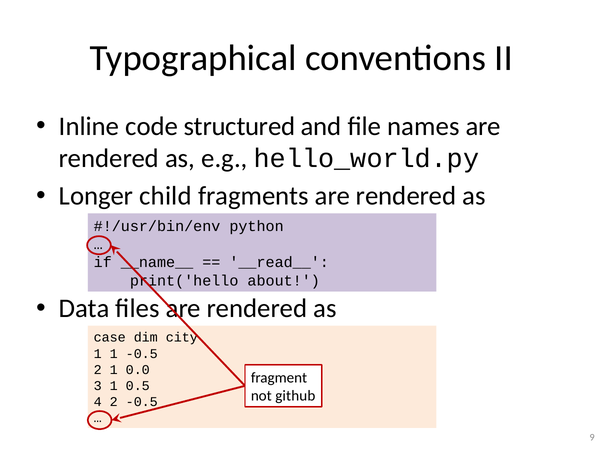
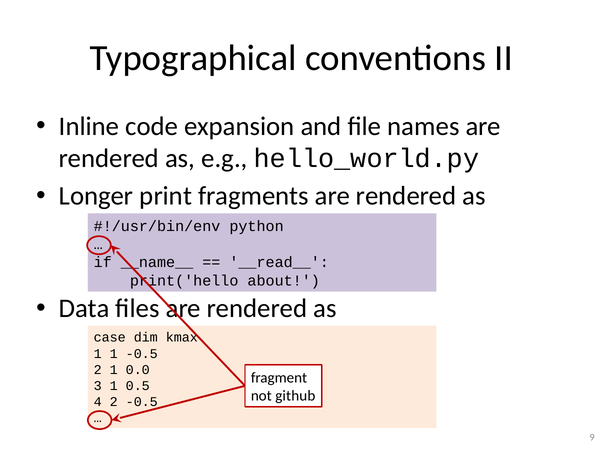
structured: structured -> expansion
child: child -> print
city: city -> kmax
